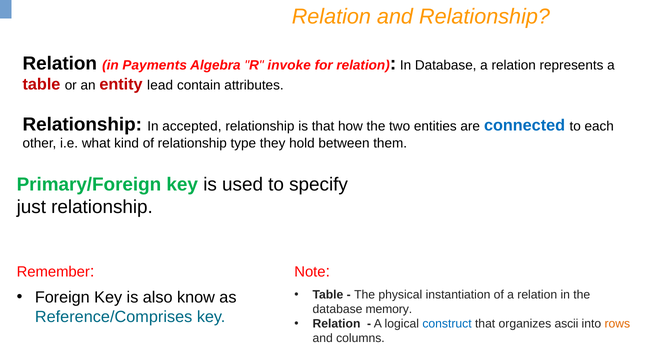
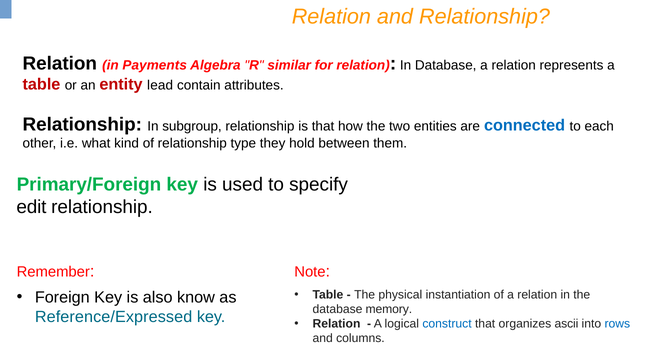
invoke: invoke -> similar
accepted: accepted -> subgroup
just: just -> edit
Reference/Comprises: Reference/Comprises -> Reference/Expressed
rows colour: orange -> blue
